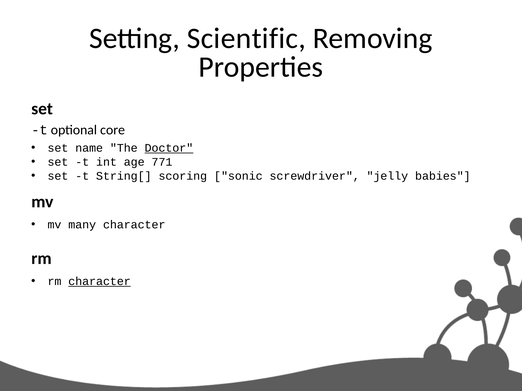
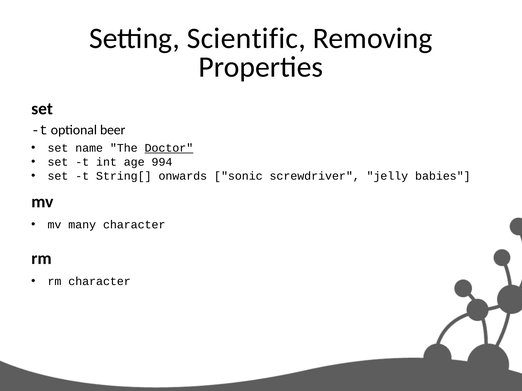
core: core -> beer
771: 771 -> 994
scoring: scoring -> onwards
character at (100, 282) underline: present -> none
